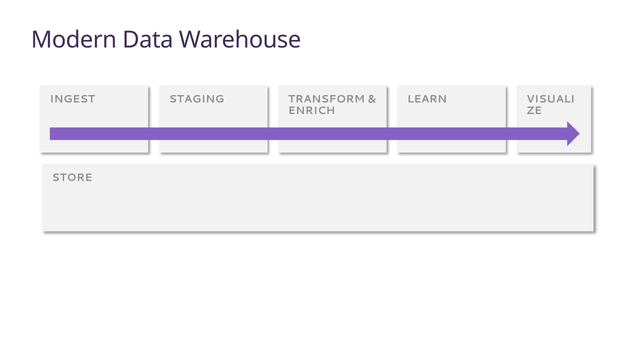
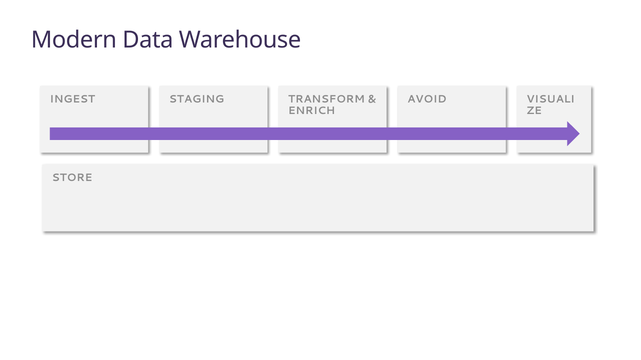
LEARN: LEARN -> AVOID
